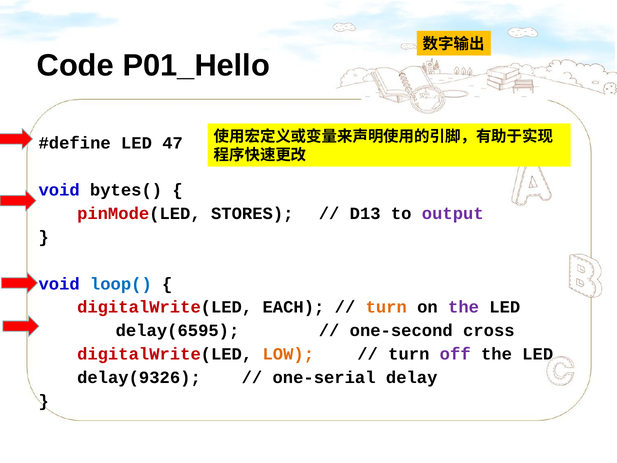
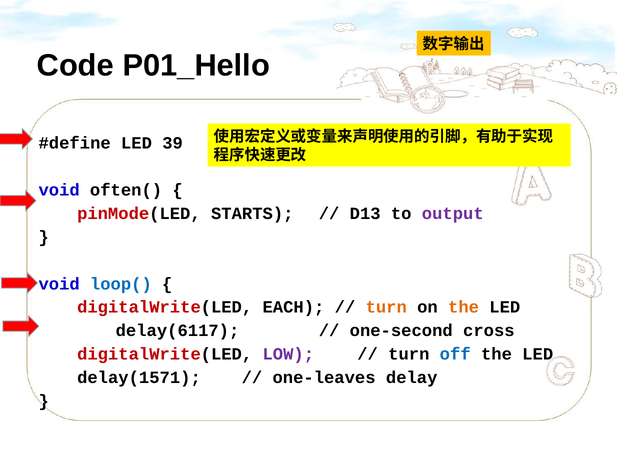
47: 47 -> 39
bytes(: bytes( -> often(
STORES: STORES -> STARTS
the at (464, 307) colour: purple -> orange
delay(6595: delay(6595 -> delay(6117
LOW colour: orange -> purple
off colour: purple -> blue
delay(9326: delay(9326 -> delay(1571
one-serial: one-serial -> one-leaves
